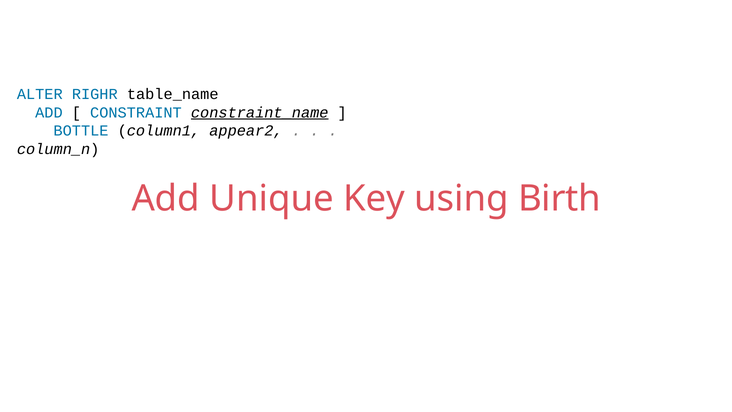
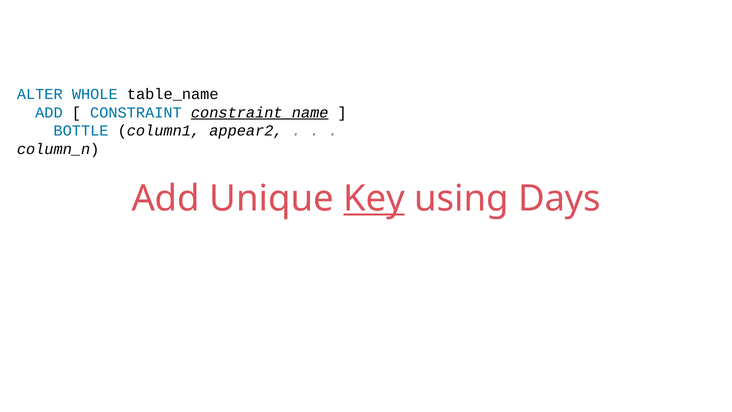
RIGHR: RIGHR -> WHOLE
Key underline: none -> present
Birth: Birth -> Days
